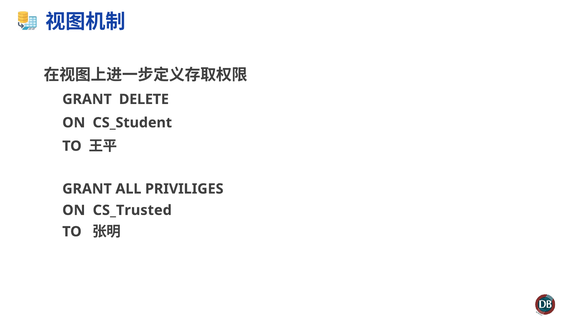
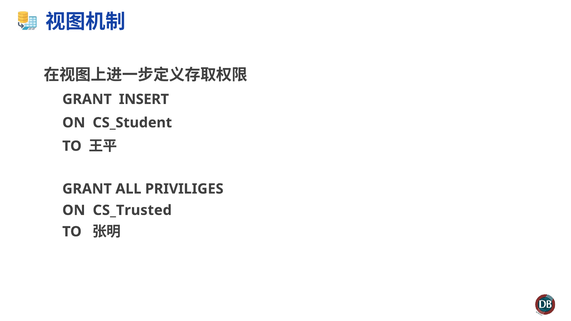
DELETE: DELETE -> INSERT
